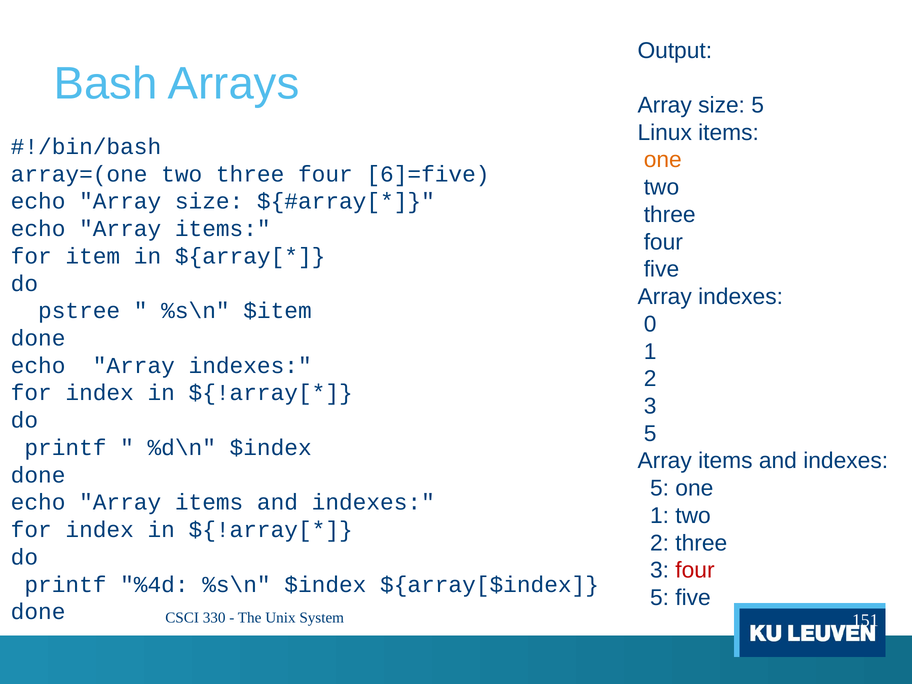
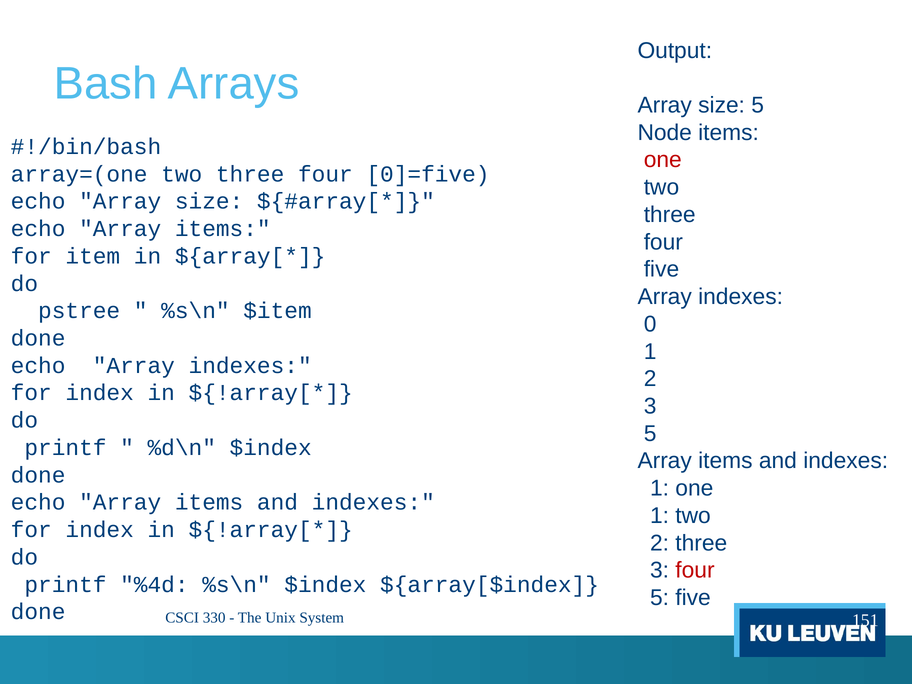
Linux: Linux -> Node
one at (663, 160) colour: orange -> red
6]=five: 6]=five -> 0]=five
5 at (660, 488): 5 -> 1
